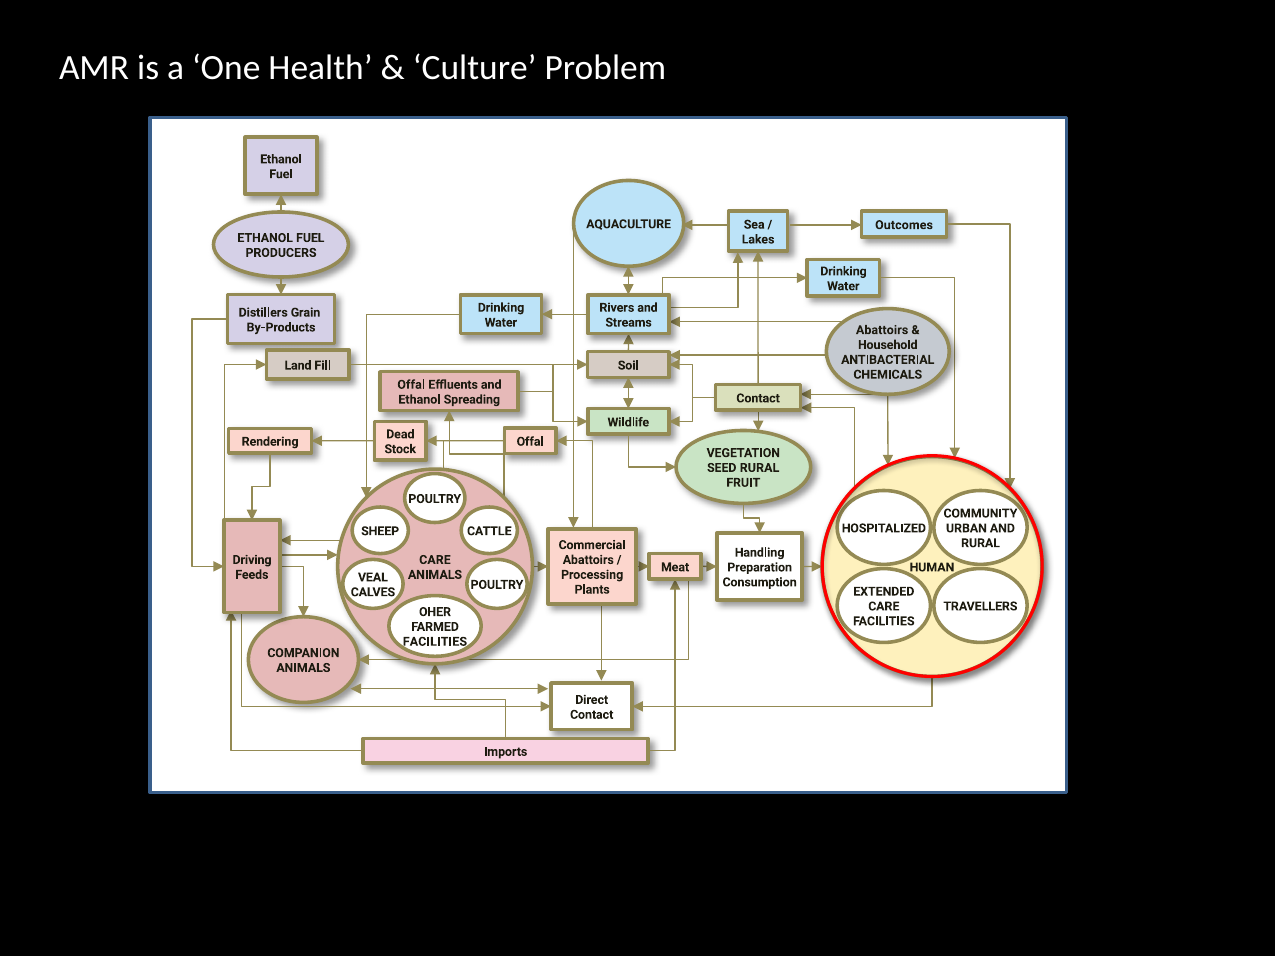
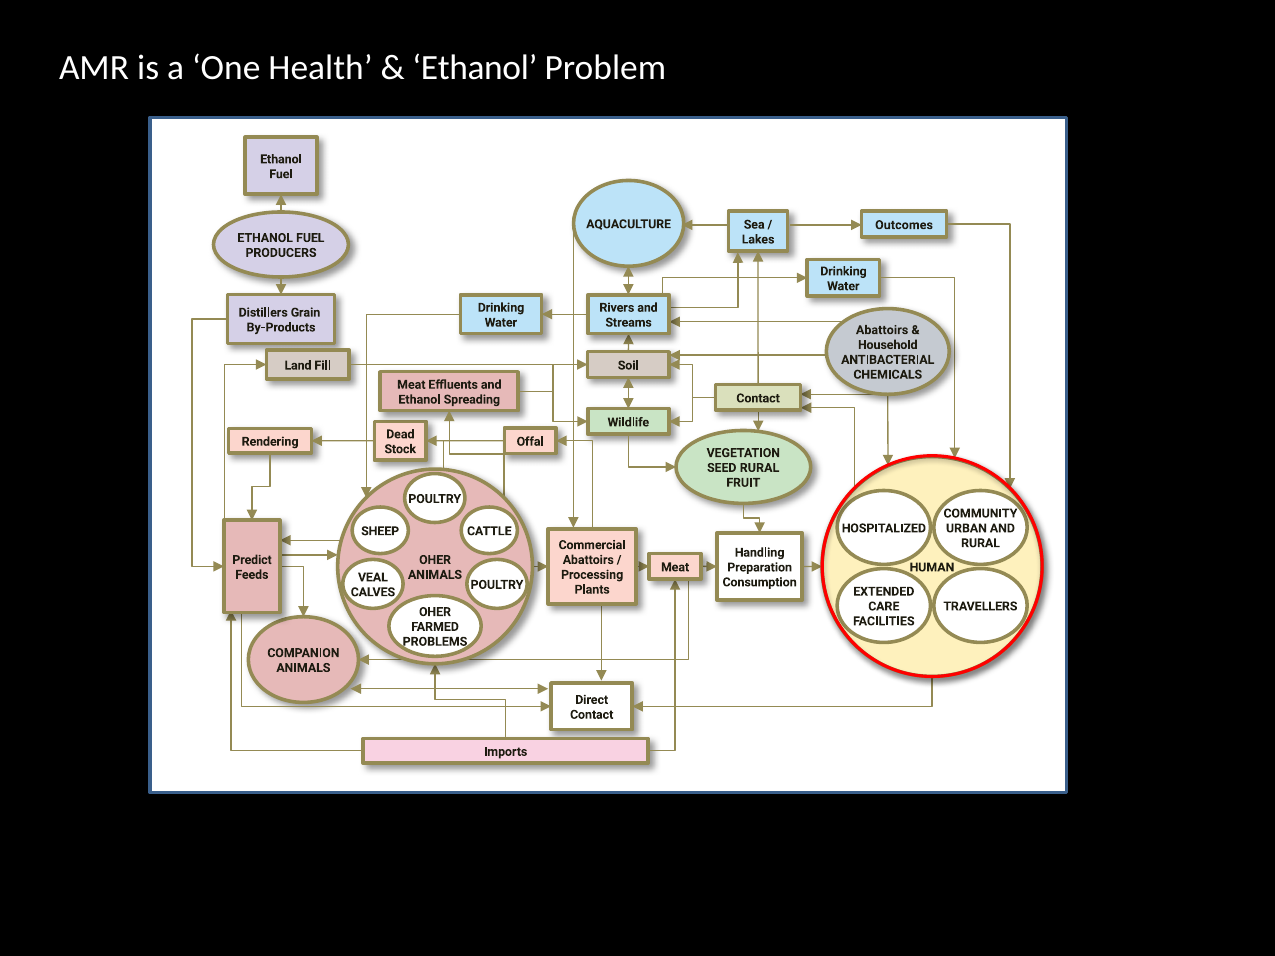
Culture at (475, 68): Culture -> Ethanol
Offal at (411, 385): Offal -> Meat
Driving: Driving -> Predict
CARE at (435, 560): CARE -> OHER
FACILITIES at (435, 642): FACILITIES -> PROBLEMS
